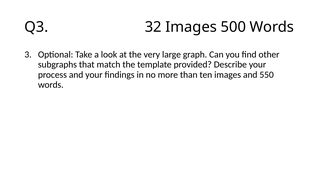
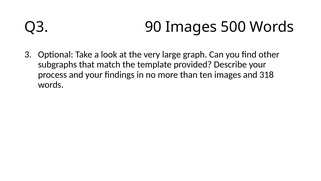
32: 32 -> 90
550: 550 -> 318
